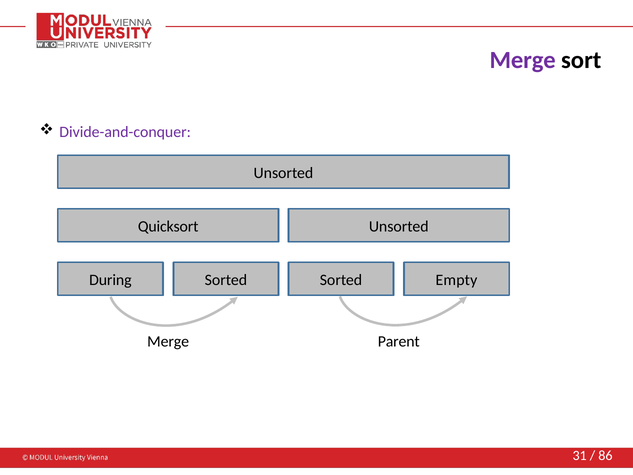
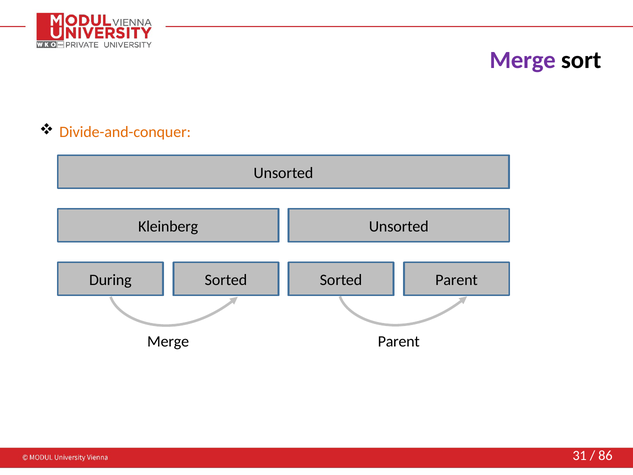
Divide-and-conquer colour: purple -> orange
Quicksort: Quicksort -> Kleinberg
Sorted Empty: Empty -> Parent
